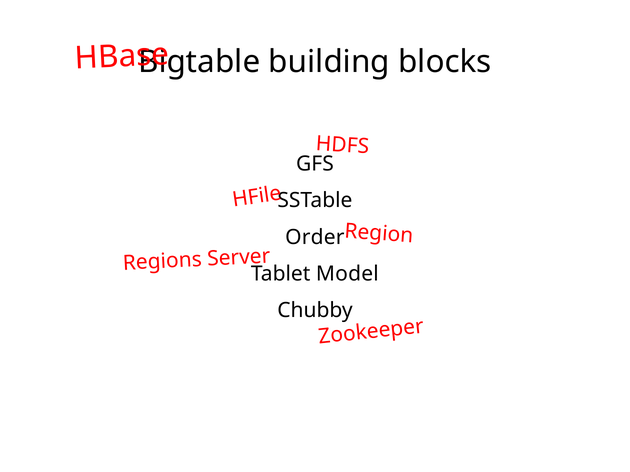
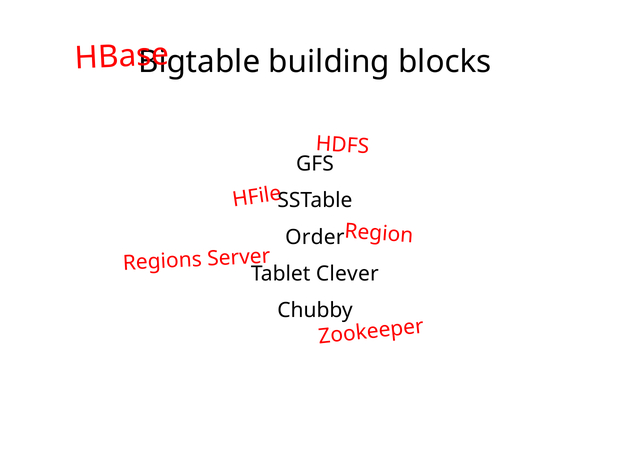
Model: Model -> Clever
